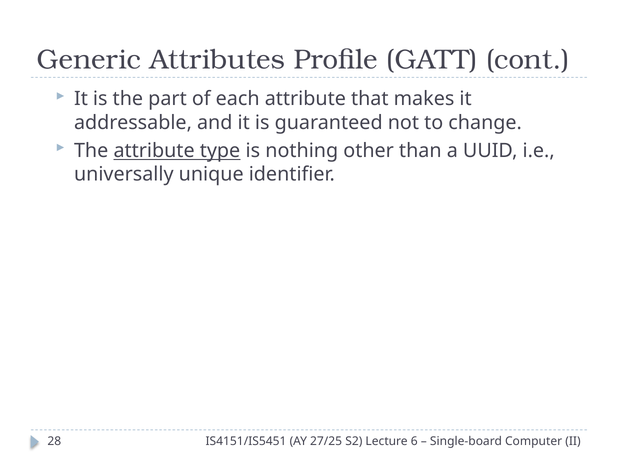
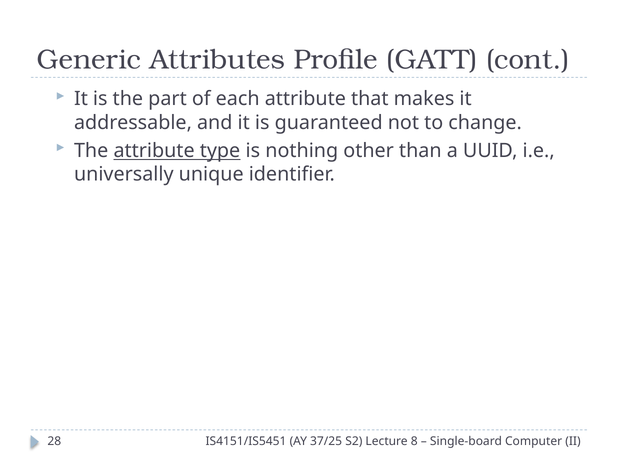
27/25: 27/25 -> 37/25
6: 6 -> 8
